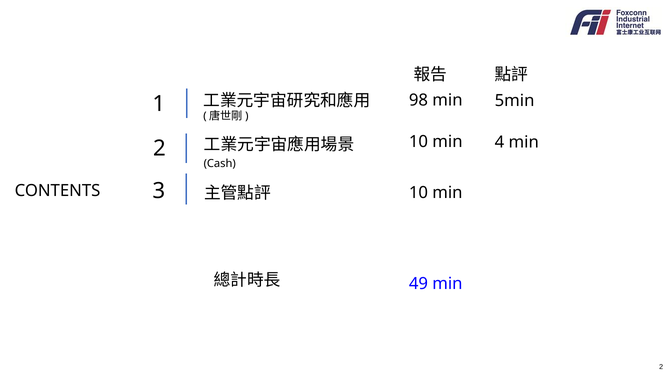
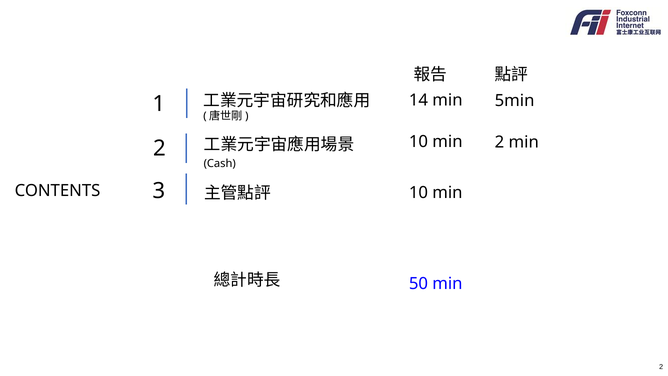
98: 98 -> 14
10 min 4: 4 -> 2
49: 49 -> 50
